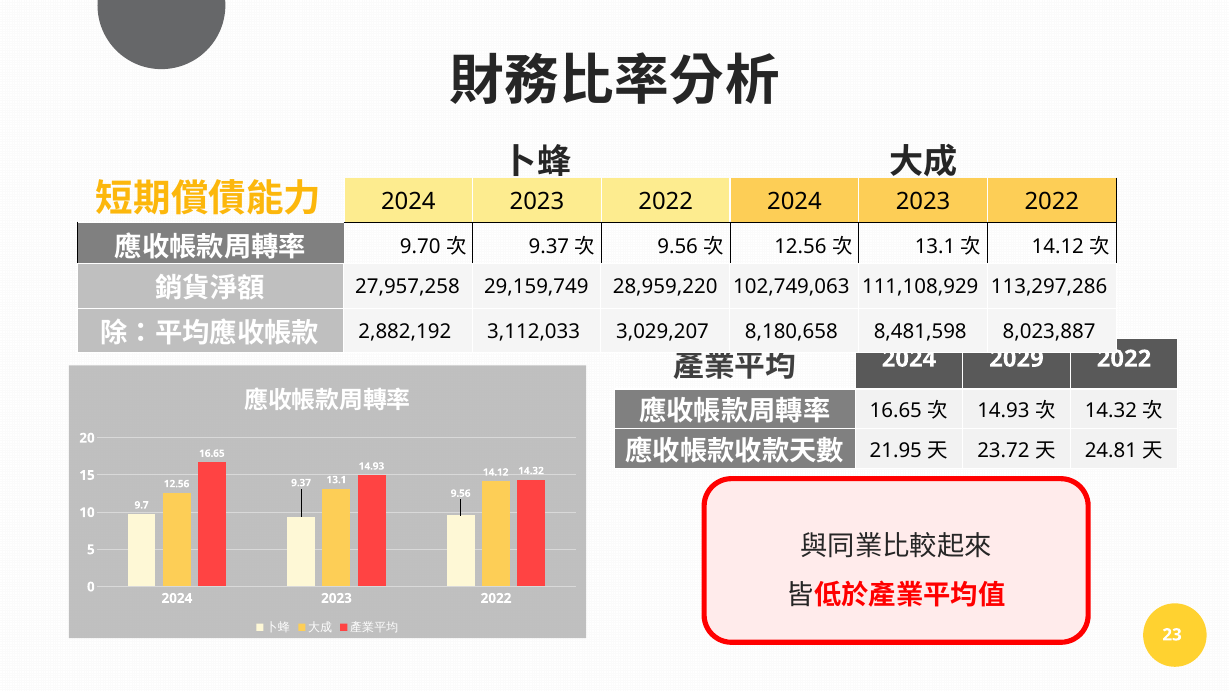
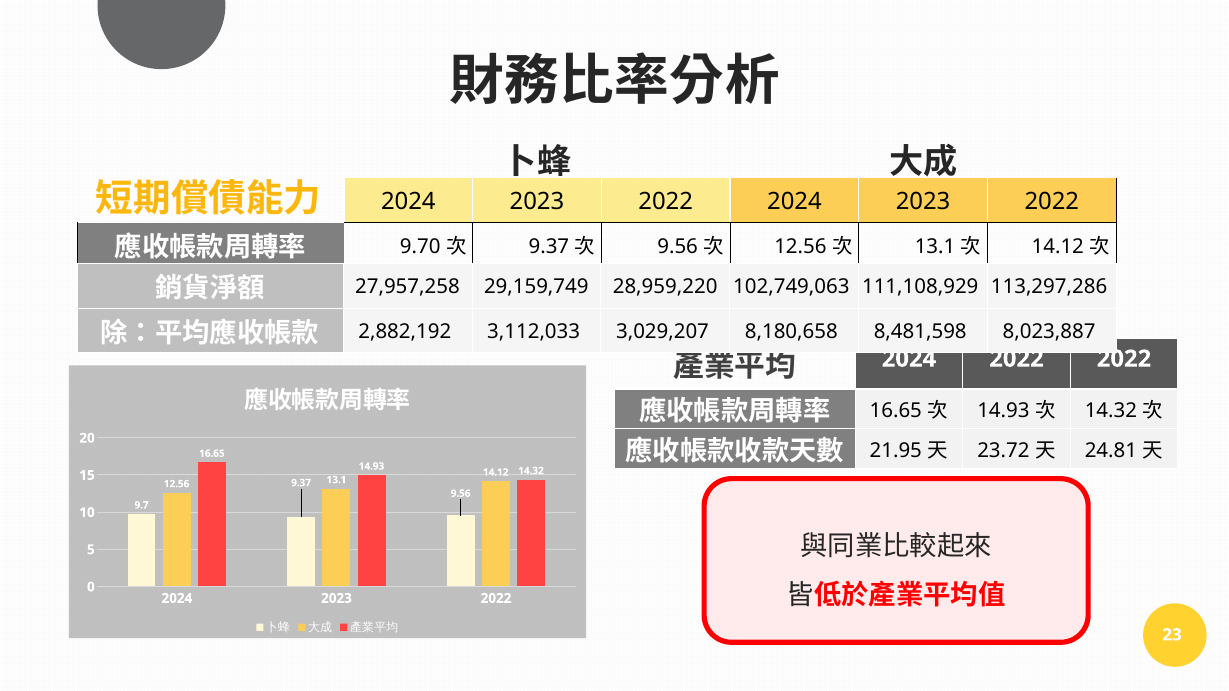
2024 2029: 2029 -> 2022
